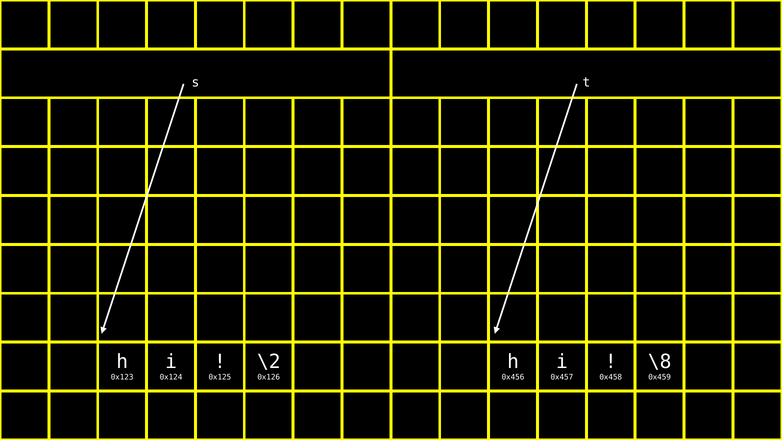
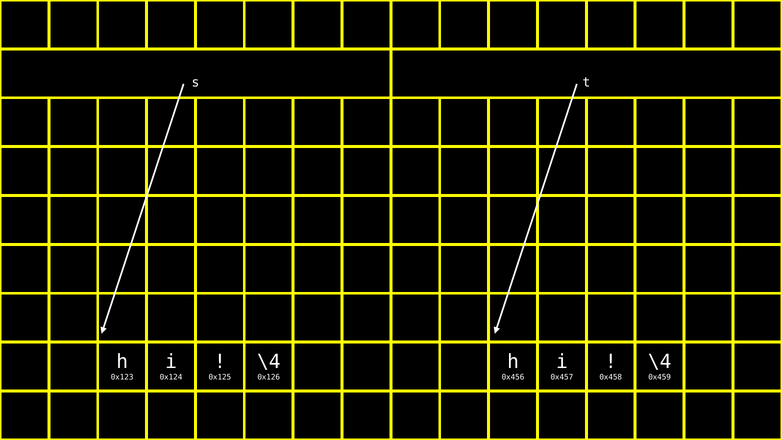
\2 at (269, 361): \2 -> \4
\8 at (660, 361): \8 -> \4
